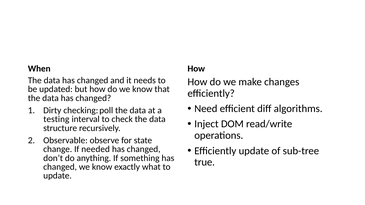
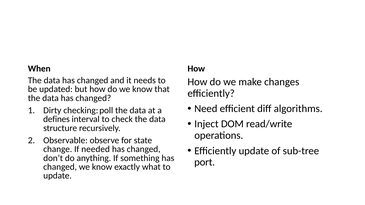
testing: testing -> defines
true: true -> port
